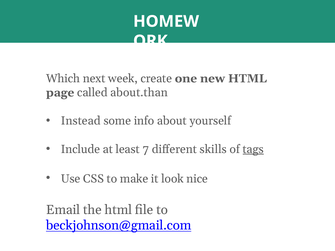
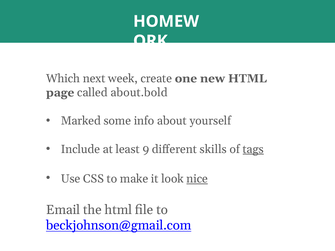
about.than: about.than -> about.bold
Instead: Instead -> Marked
7: 7 -> 9
nice underline: none -> present
